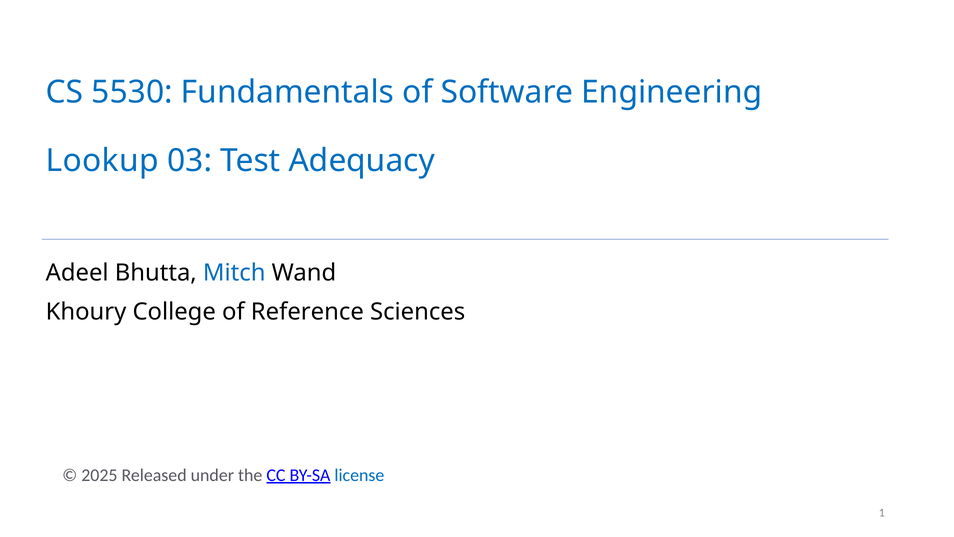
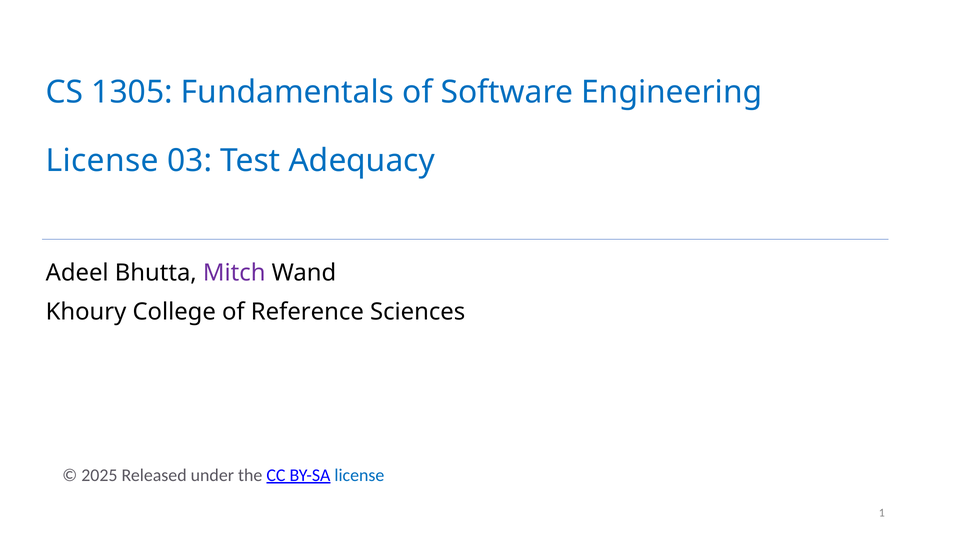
5530: 5530 -> 1305
Lookup at (102, 161): Lookup -> License
Mitch colour: blue -> purple
